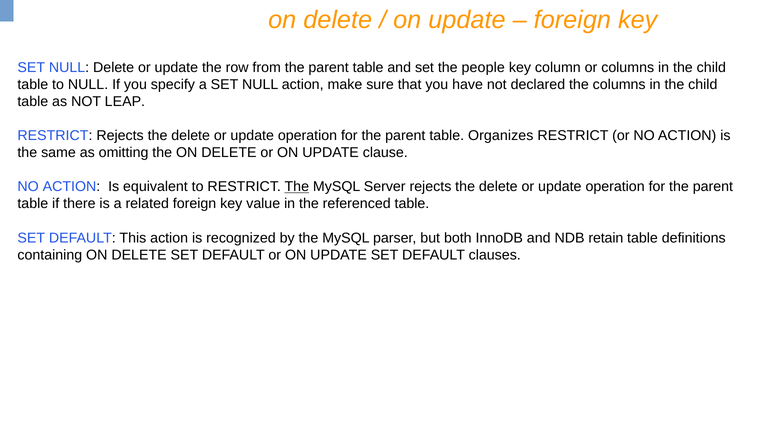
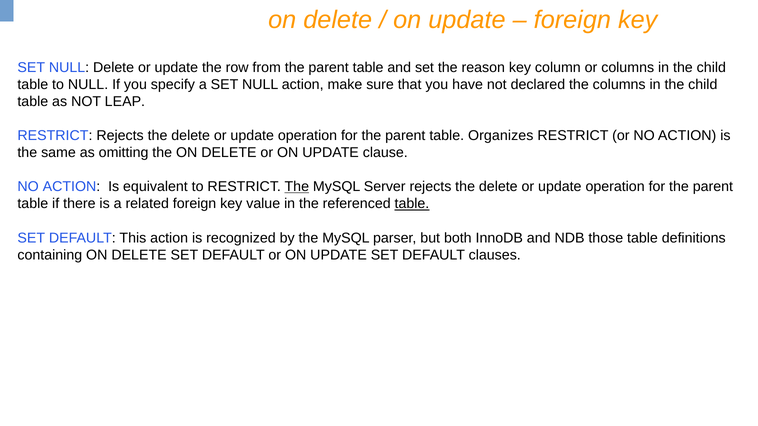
people: people -> reason
table at (412, 204) underline: none -> present
retain: retain -> those
